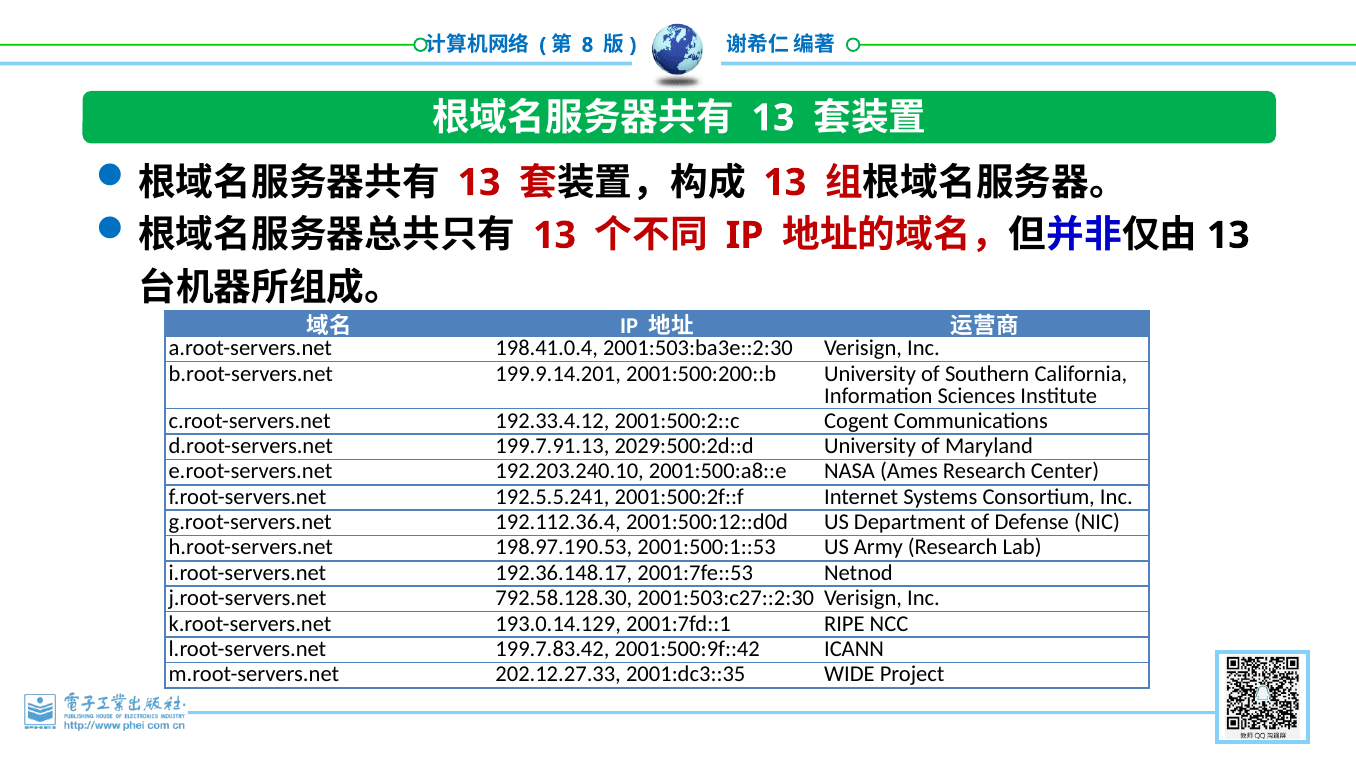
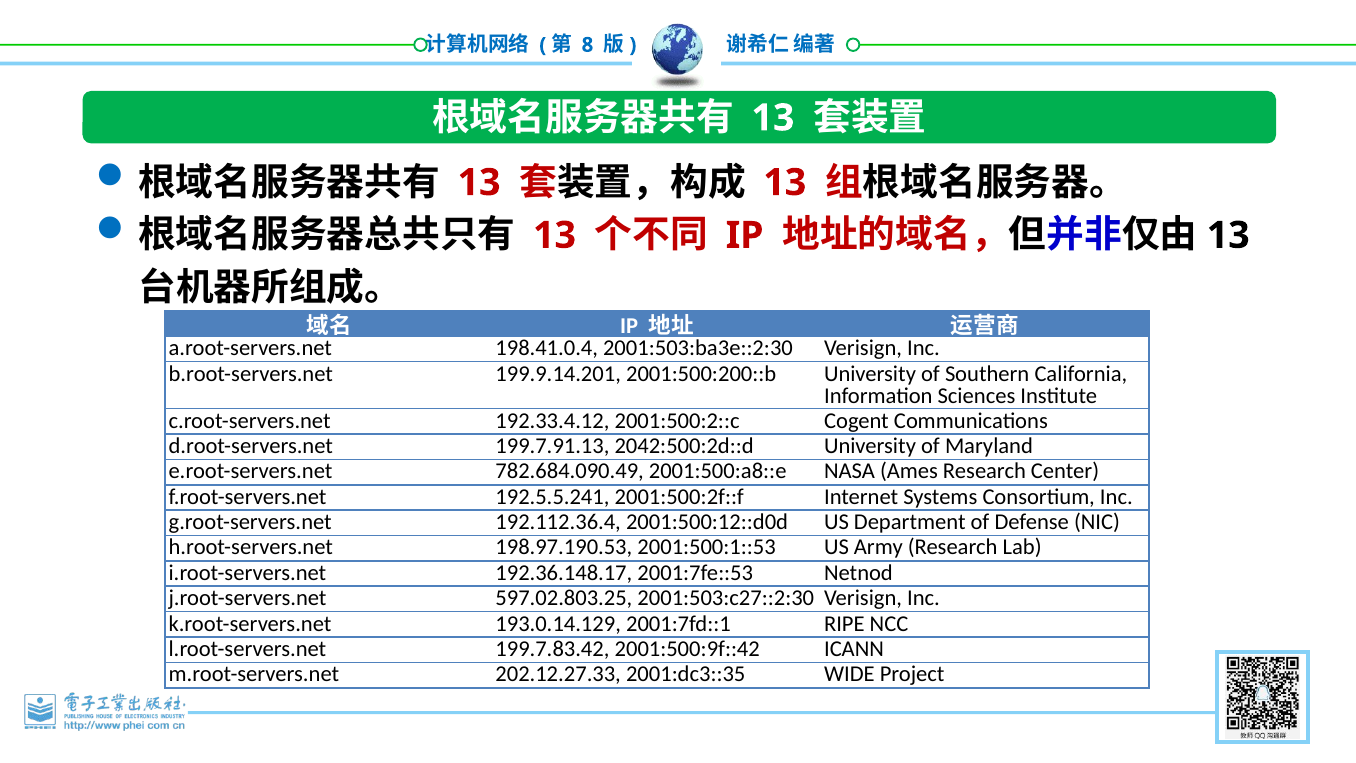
2029:500:2d::d: 2029:500:2d::d -> 2042:500:2d::d
192.203.240.10: 192.203.240.10 -> 782.684.090.49
792.58.128.30: 792.58.128.30 -> 597.02.803.25
